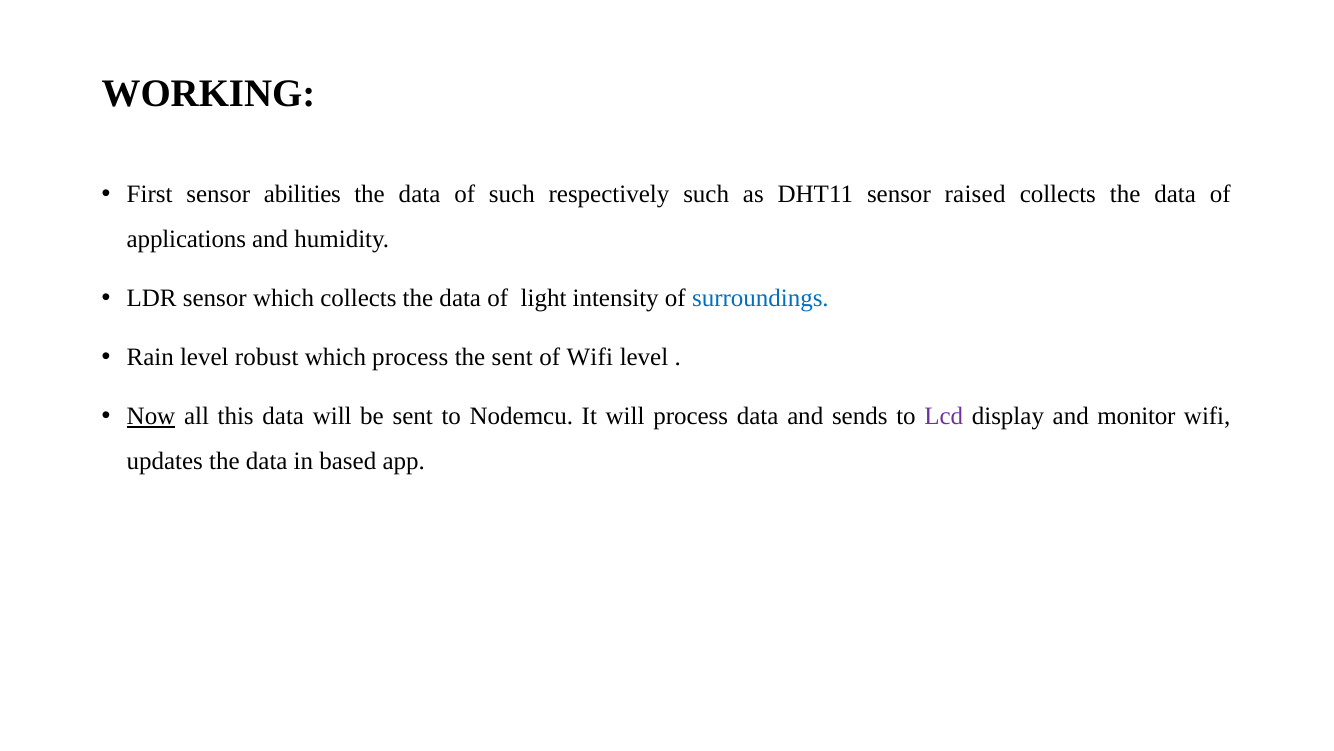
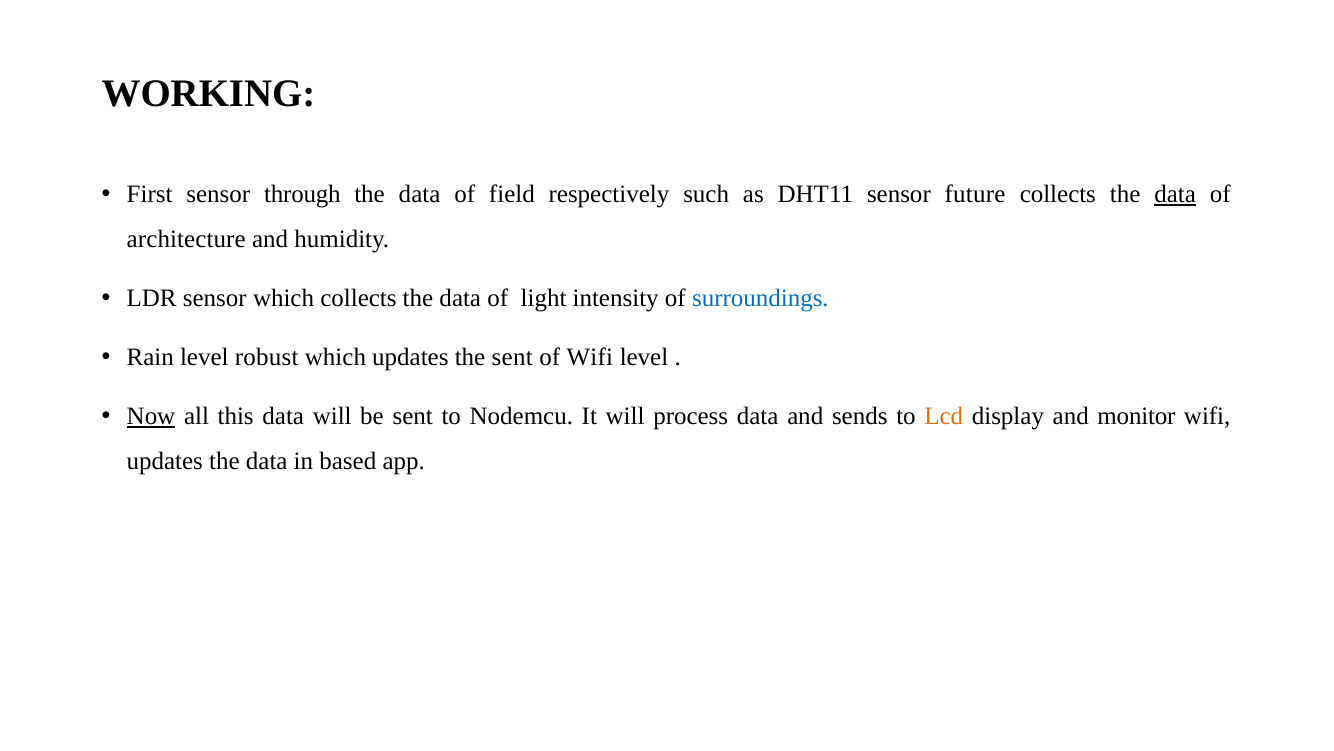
abilities: abilities -> through
of such: such -> field
raised: raised -> future
data at (1175, 194) underline: none -> present
applications: applications -> architecture
which process: process -> updates
Lcd colour: purple -> orange
